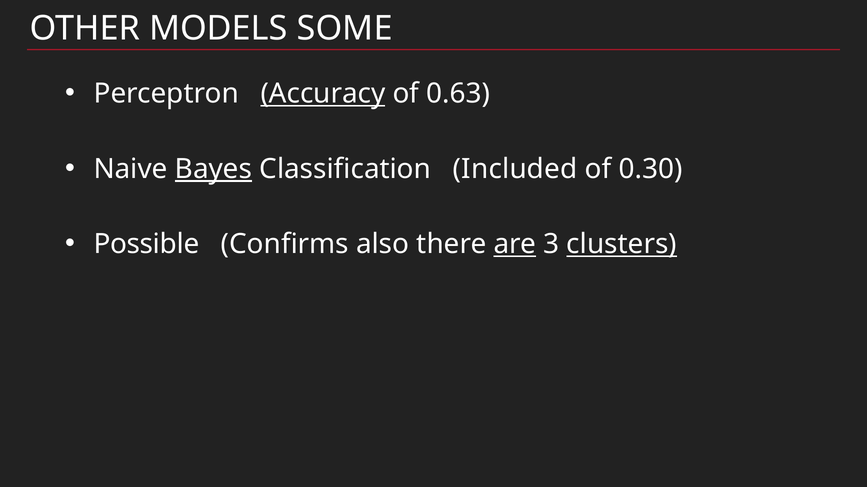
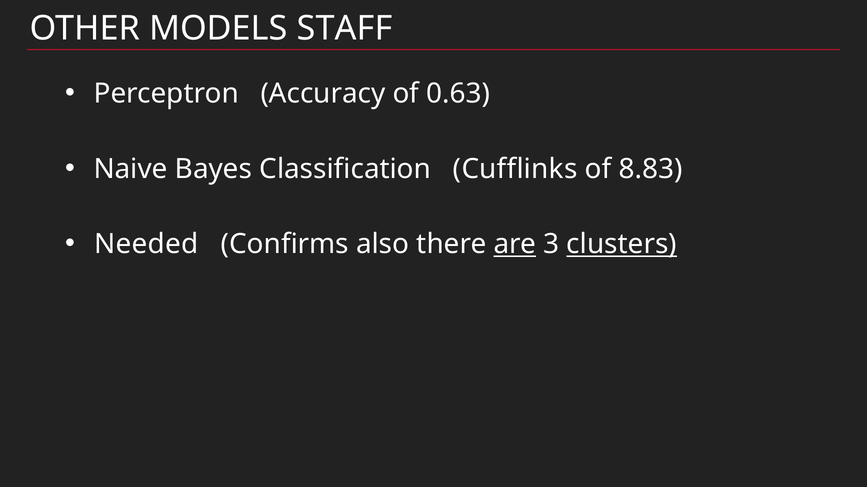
SOME: SOME -> STAFF
Accuracy underline: present -> none
Bayes underline: present -> none
Included: Included -> Cufflinks
0.30: 0.30 -> 8.83
Possible: Possible -> Needed
